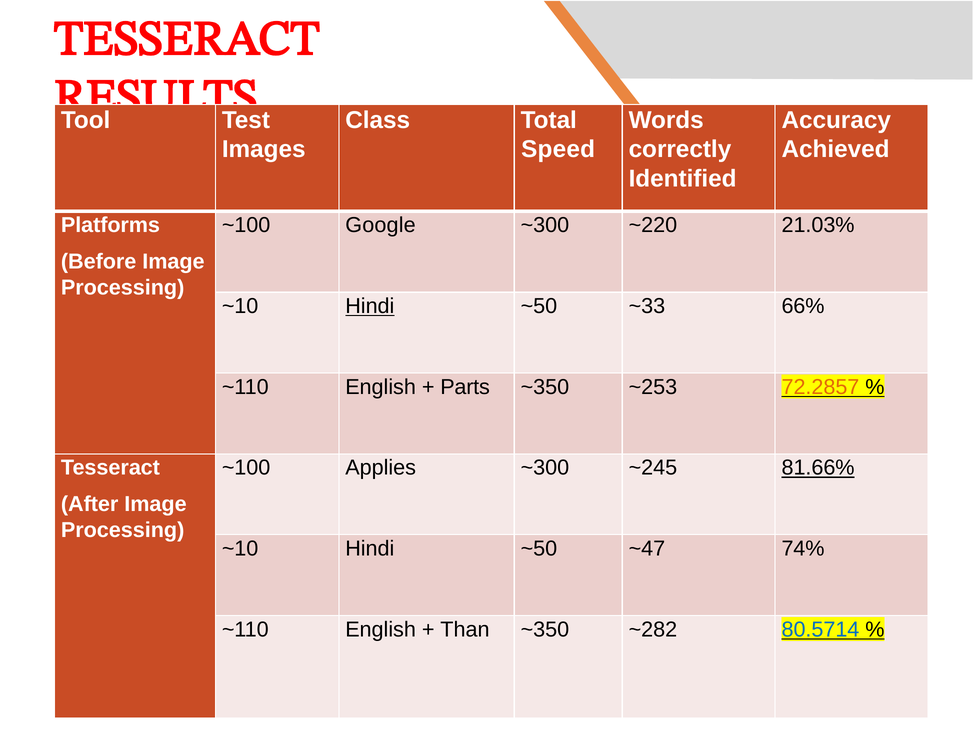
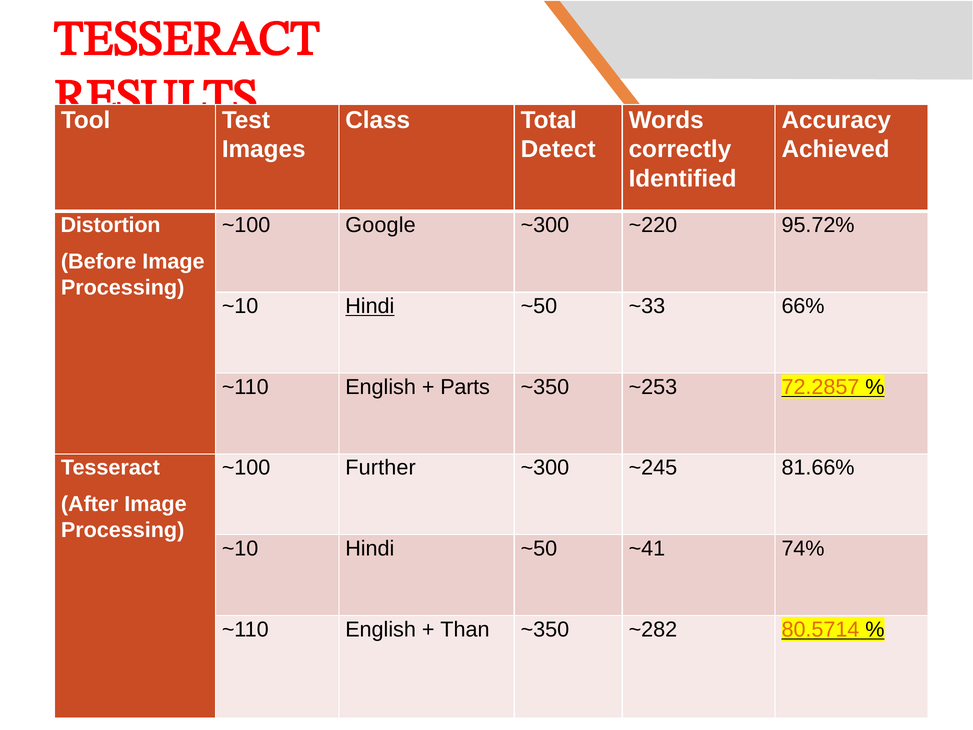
Speed: Speed -> Detect
Platforms: Platforms -> Distortion
21.03%: 21.03% -> 95.72%
Applies: Applies -> Further
81.66% underline: present -> none
~47: ~47 -> ~41
80.5714 colour: blue -> orange
